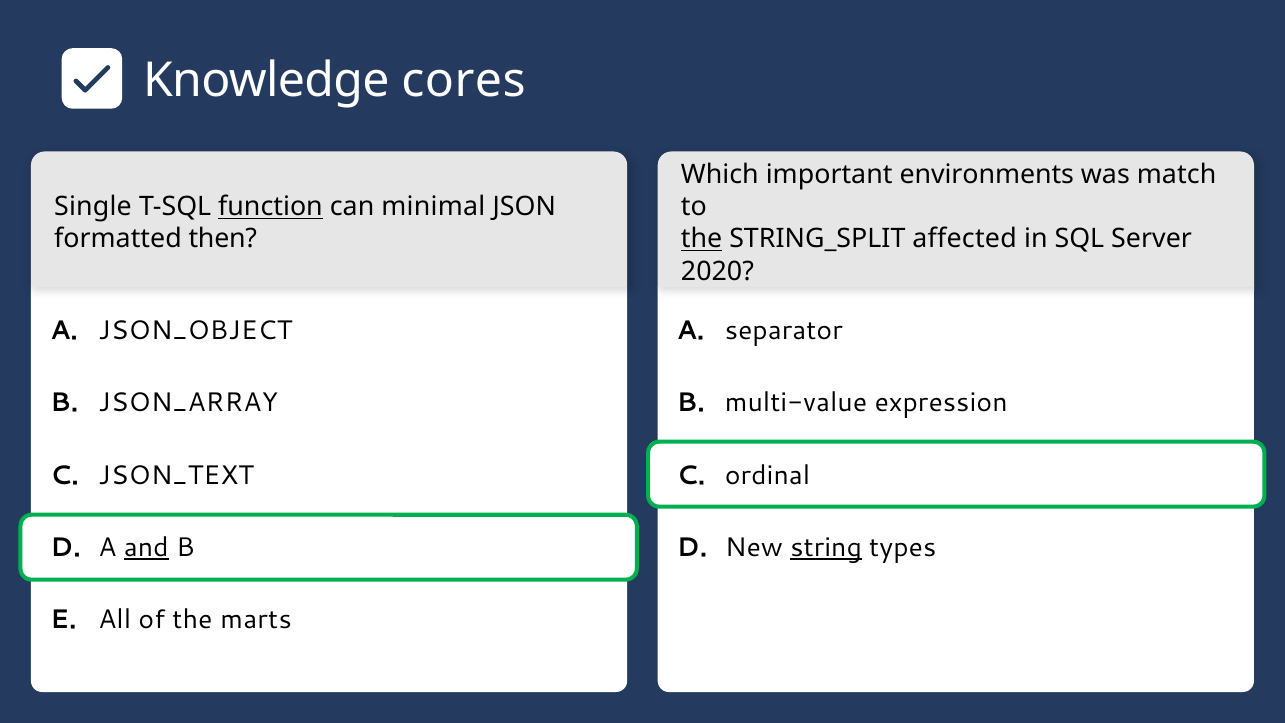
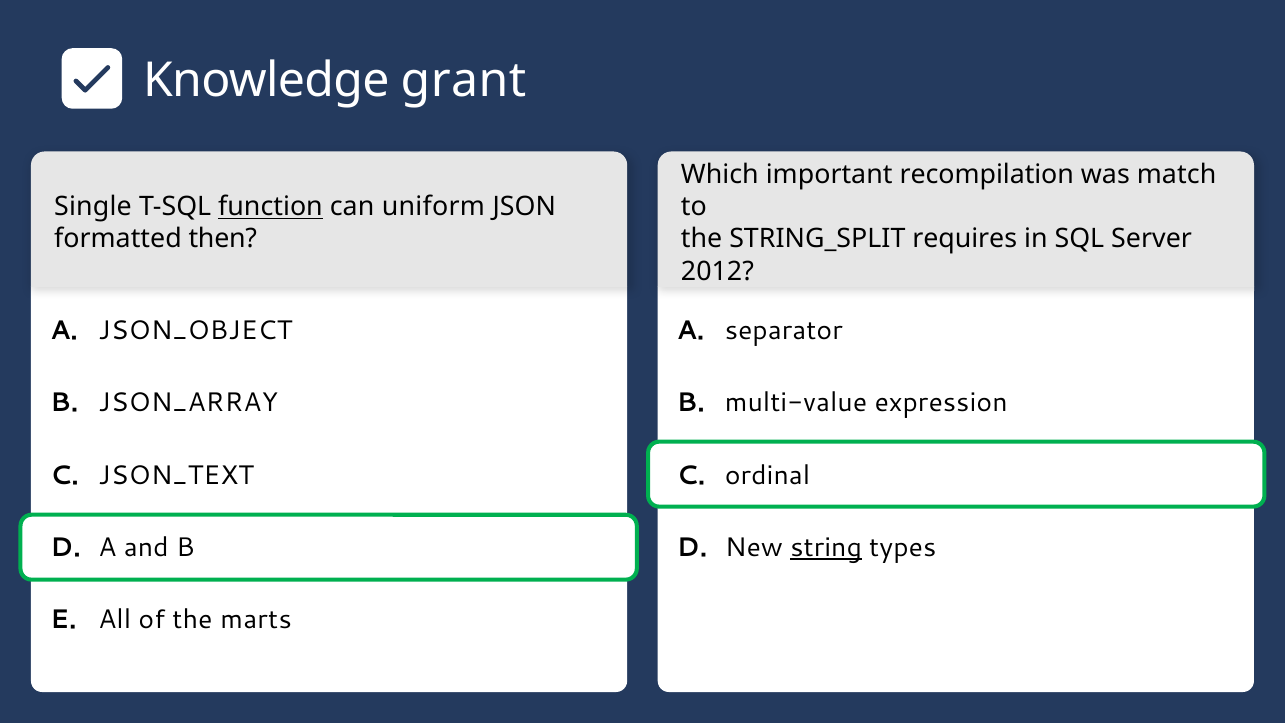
cores: cores -> grant
environments: environments -> recompilation
minimal: minimal -> uniform
the at (702, 239) underline: present -> none
affected: affected -> requires
2020: 2020 -> 2012
and underline: present -> none
